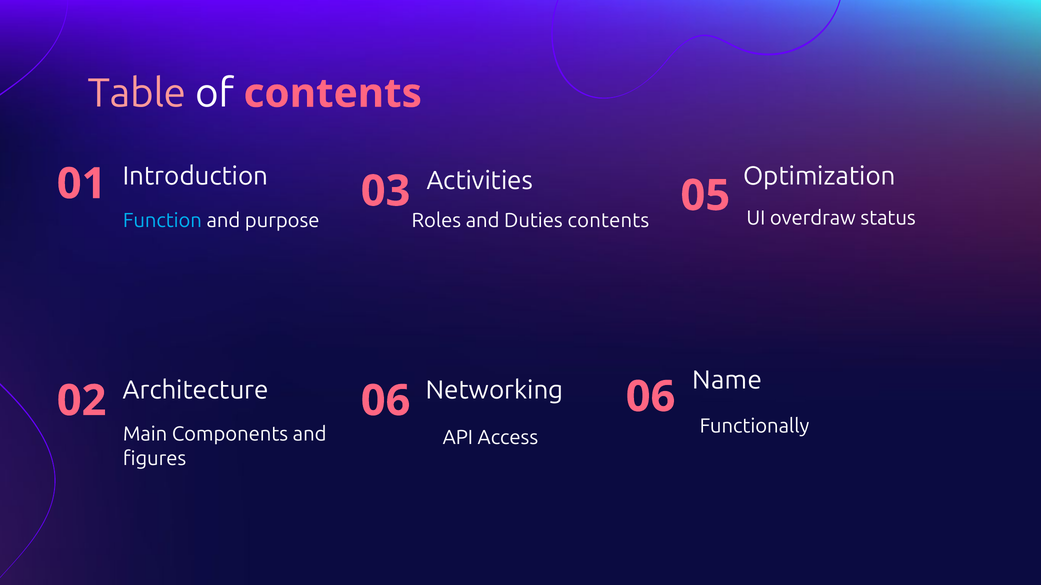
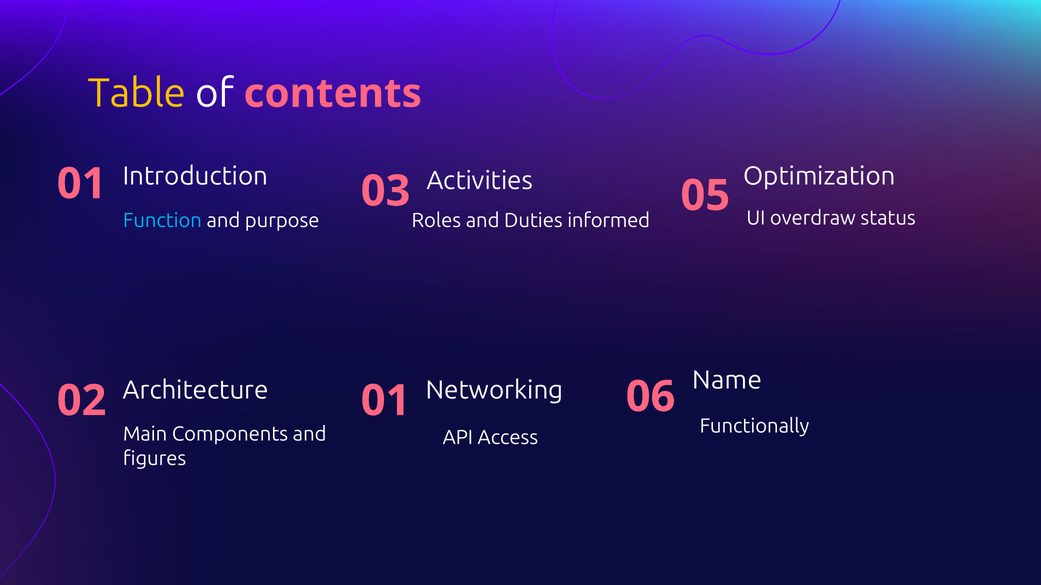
Table colour: pink -> yellow
Duties contents: contents -> informed
02 06: 06 -> 01
